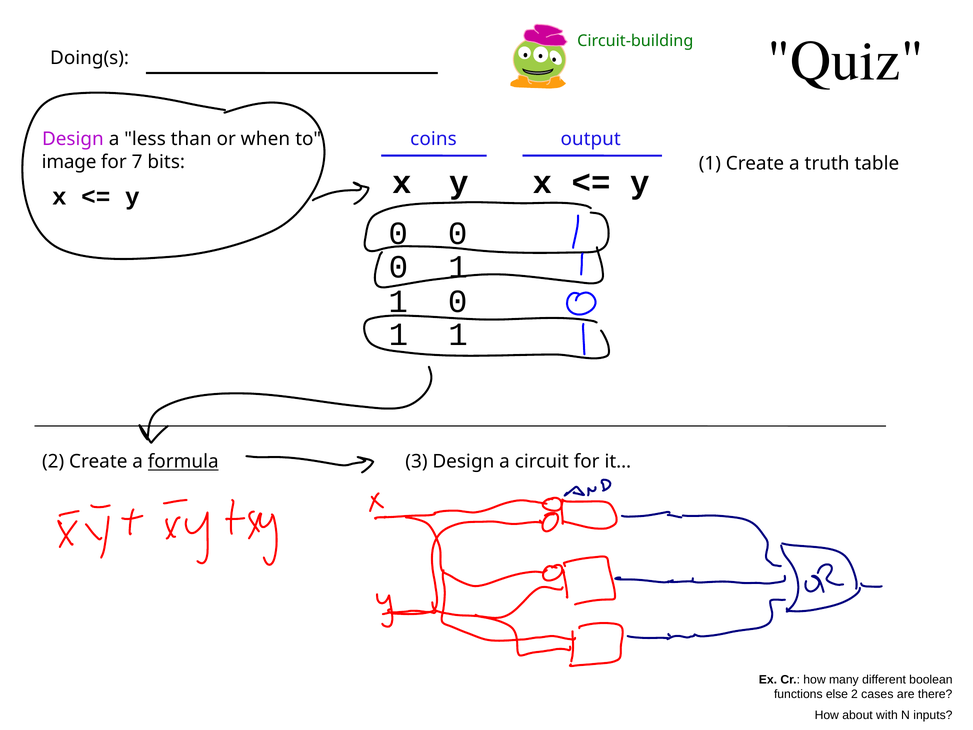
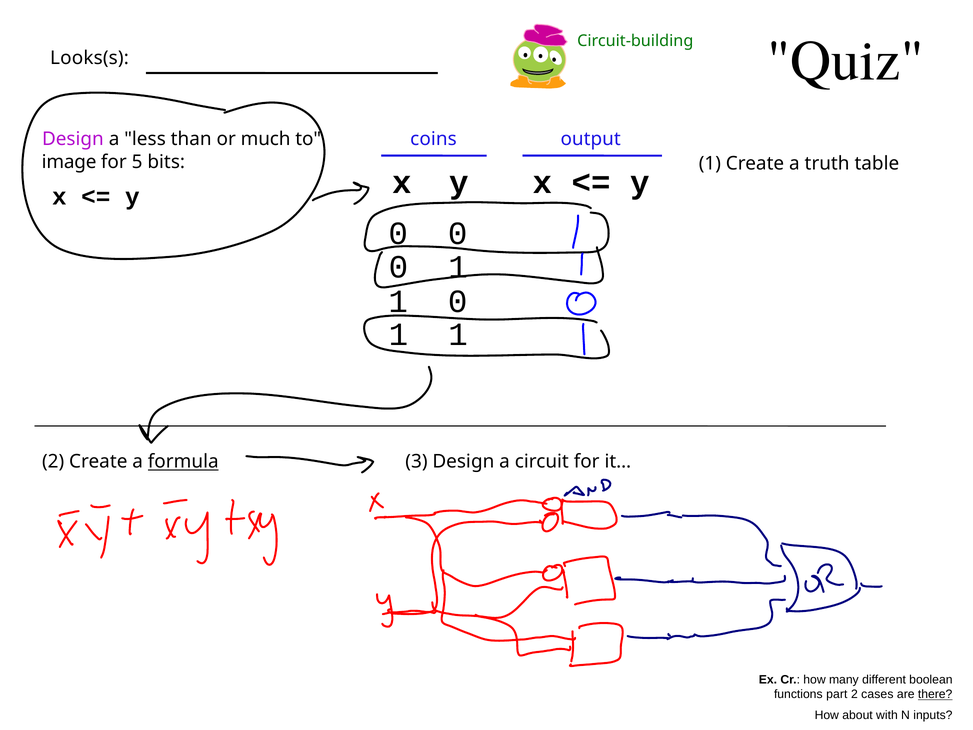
Doing(s: Doing(s -> Looks(s
when: when -> much
7: 7 -> 5
else: else -> part
there underline: none -> present
